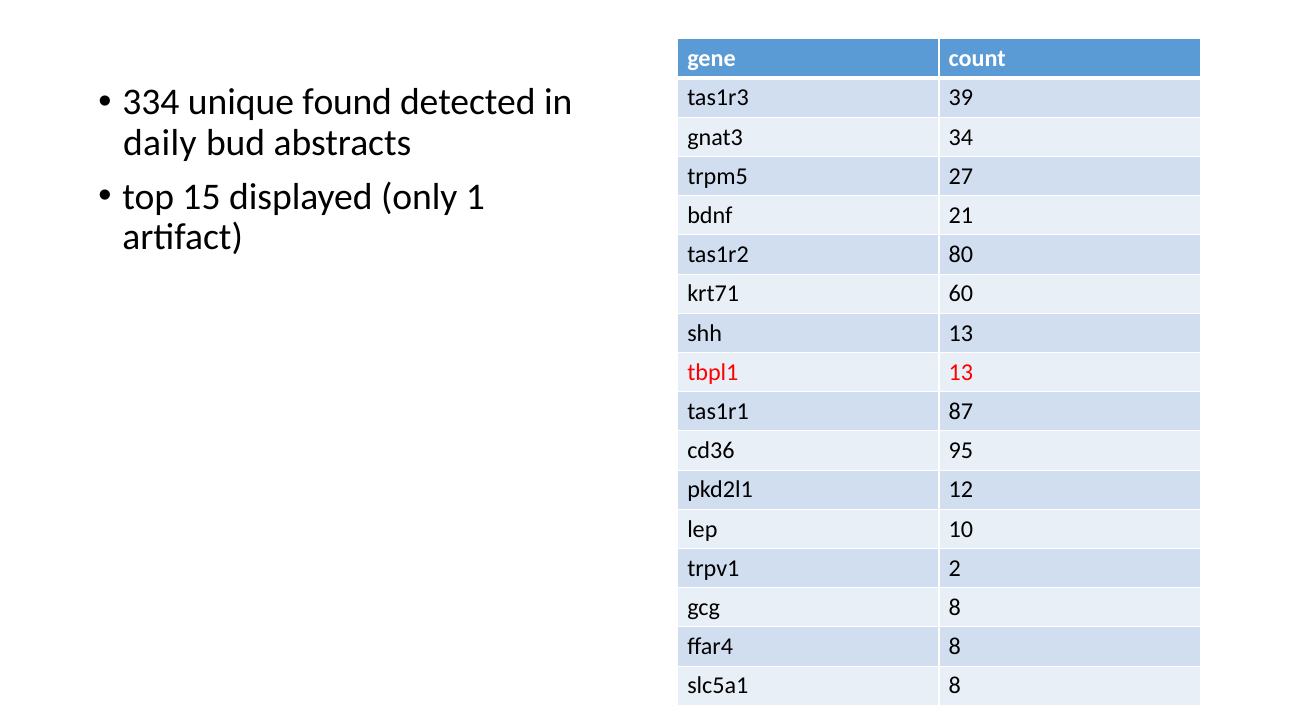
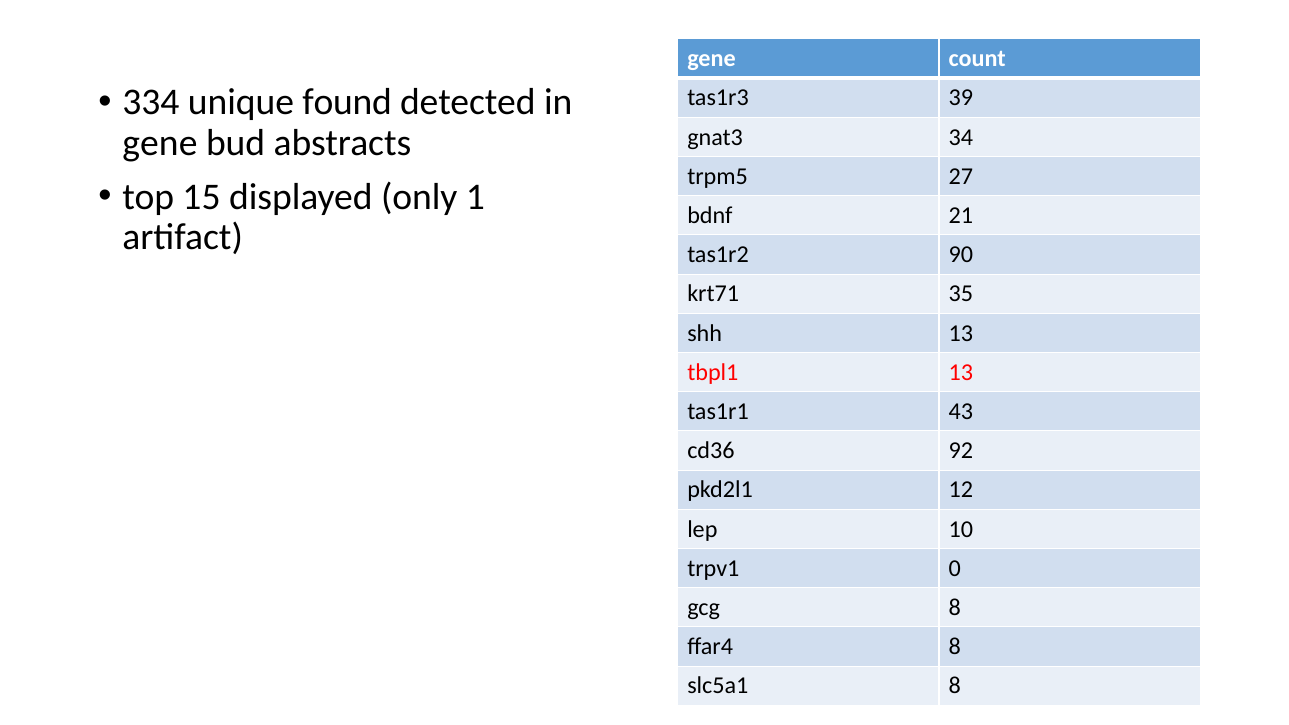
daily at (160, 143): daily -> gene
80: 80 -> 90
60: 60 -> 35
87: 87 -> 43
95: 95 -> 92
2: 2 -> 0
